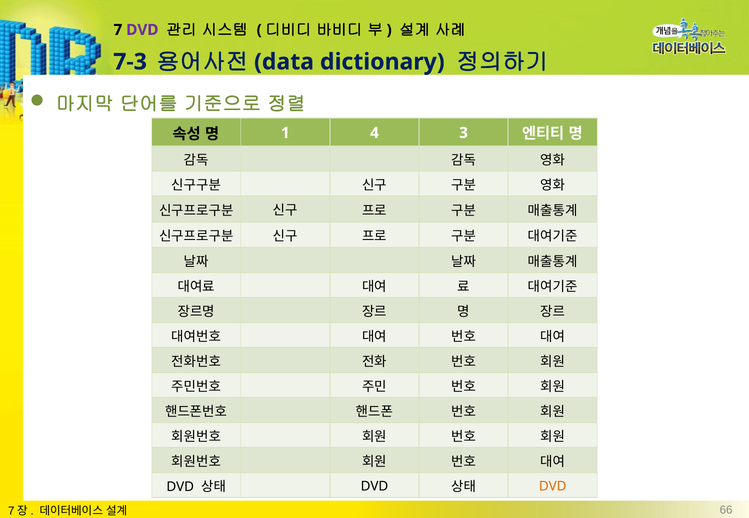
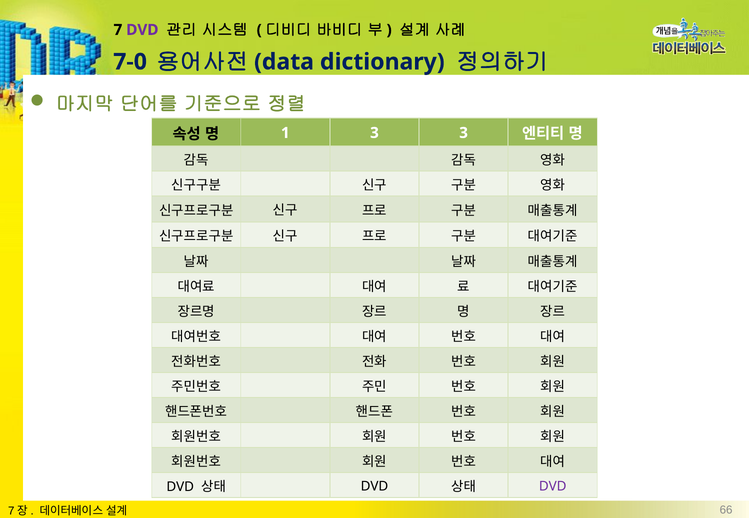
7-3: 7-3 -> 7-0
1 4: 4 -> 3
DVD at (553, 487) colour: orange -> purple
